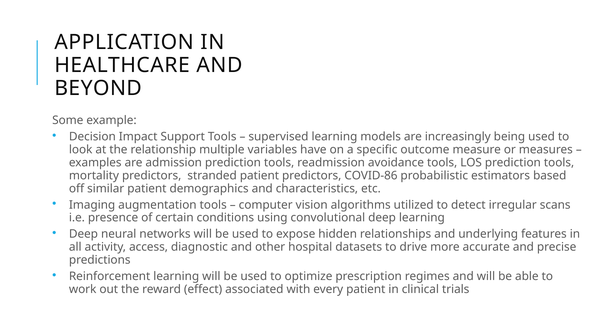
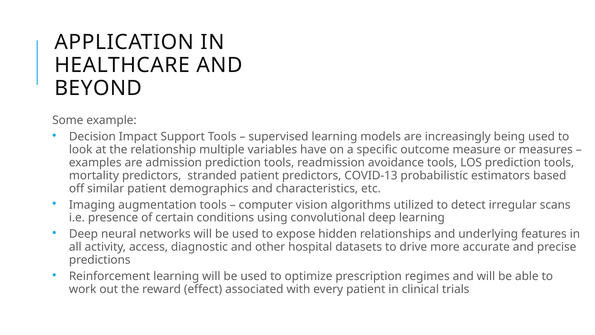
COVID-86: COVID-86 -> COVID-13
